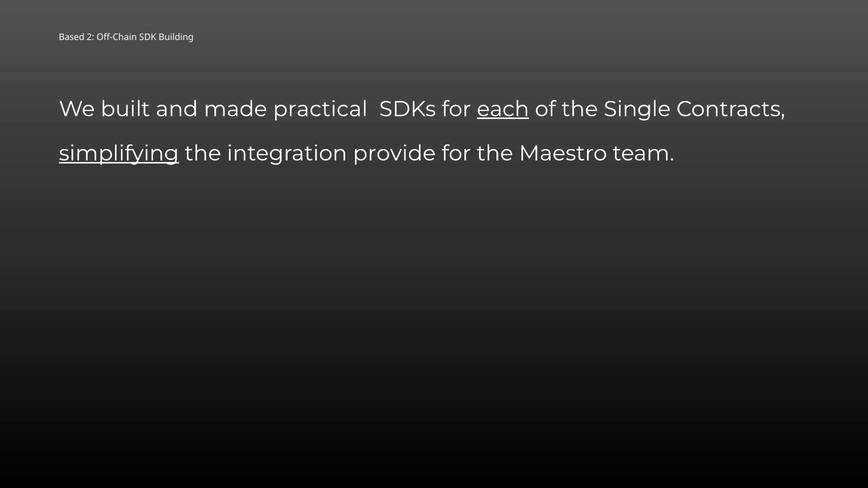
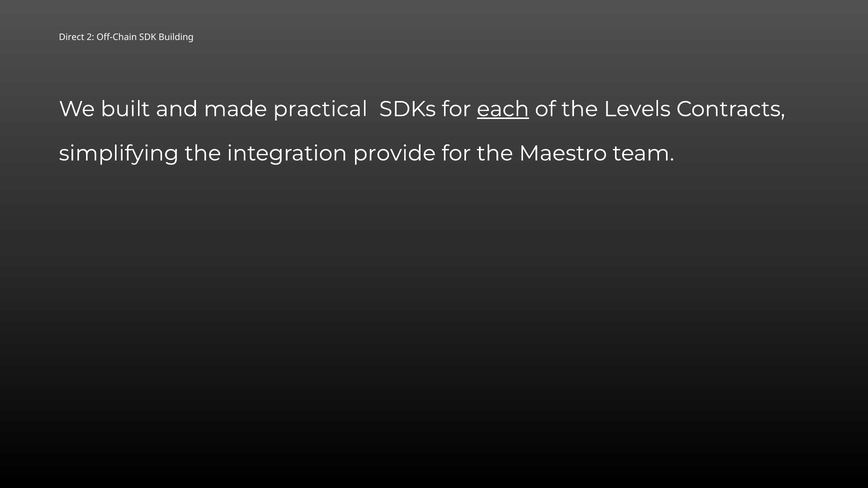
Based: Based -> Direct
Single: Single -> Levels
simplifying underline: present -> none
